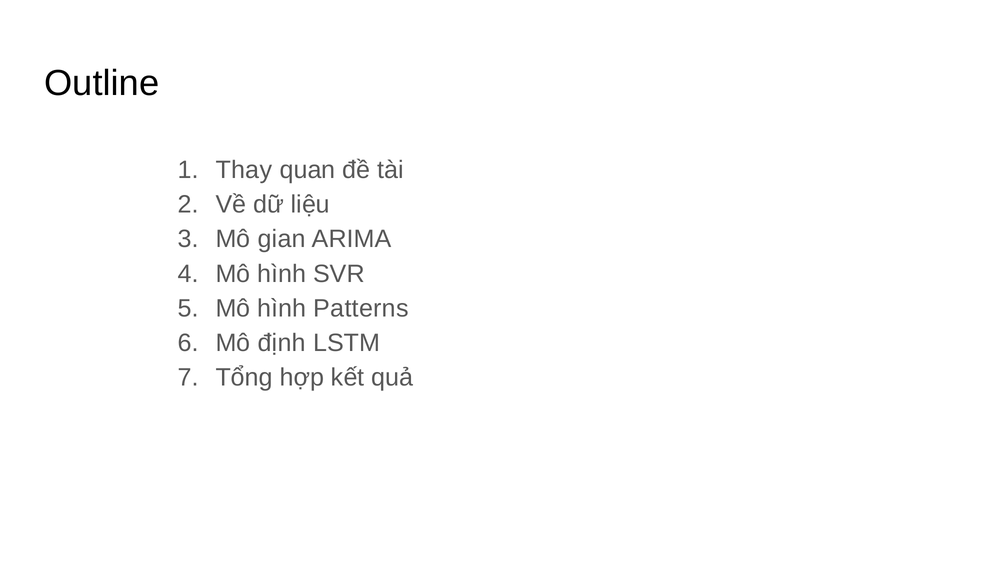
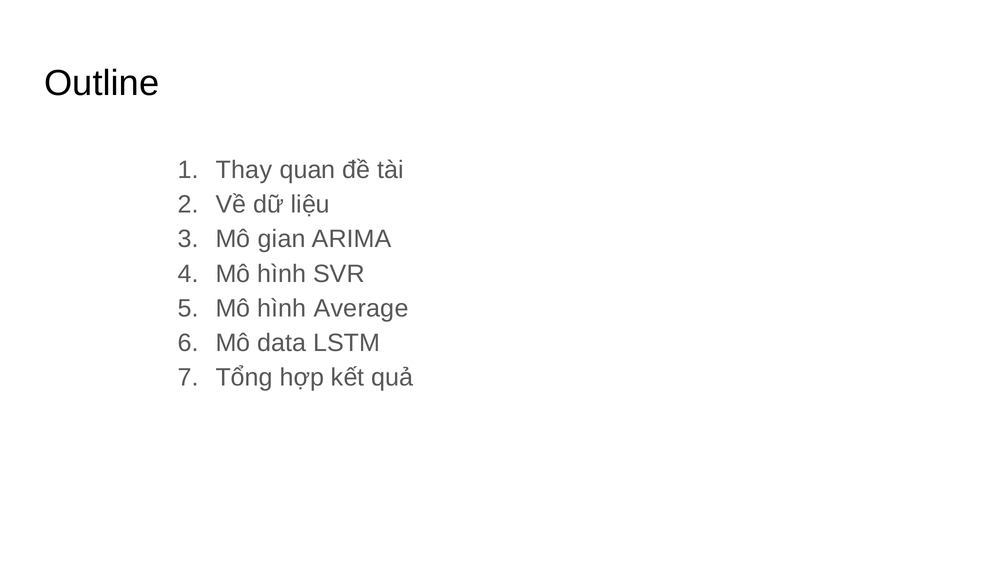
Patterns: Patterns -> Average
định: định -> data
